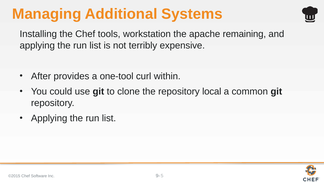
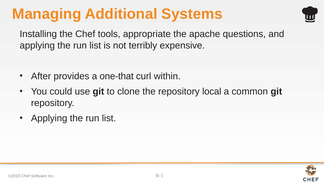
workstation: workstation -> appropriate
remaining: remaining -> questions
one-tool: one-tool -> one-that
